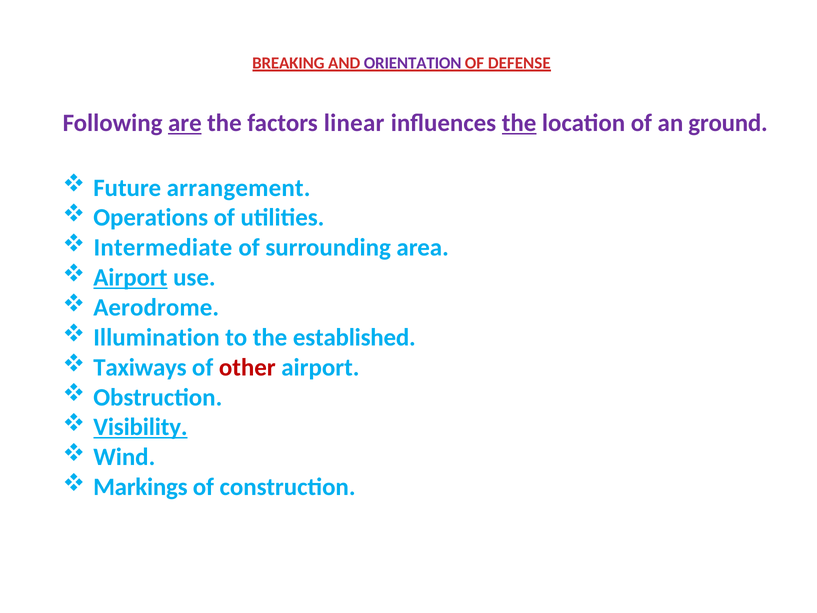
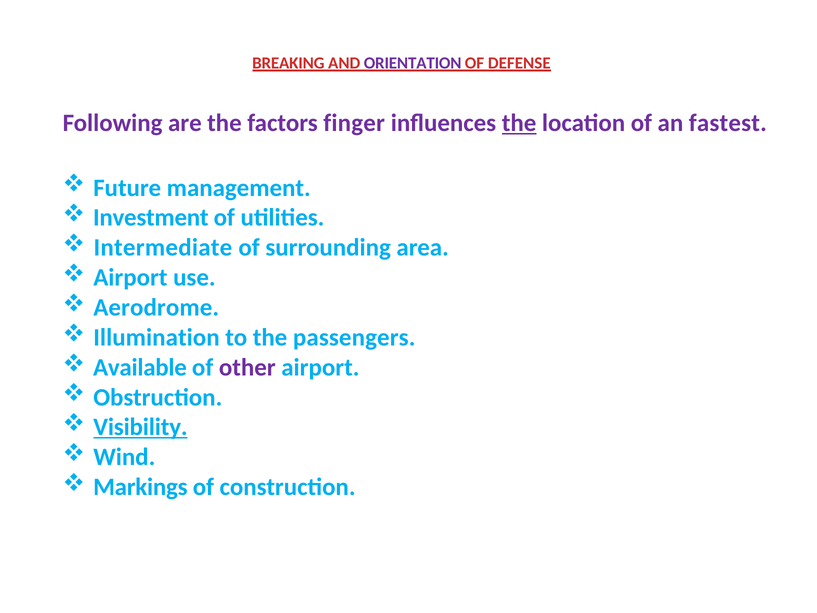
are underline: present -> none
linear: linear -> finger
ground: ground -> fastest
arrangement: arrangement -> management
Operations: Operations -> Investment
Airport at (130, 277) underline: present -> none
established: established -> passengers
Taxiways: Taxiways -> Available
other colour: red -> purple
